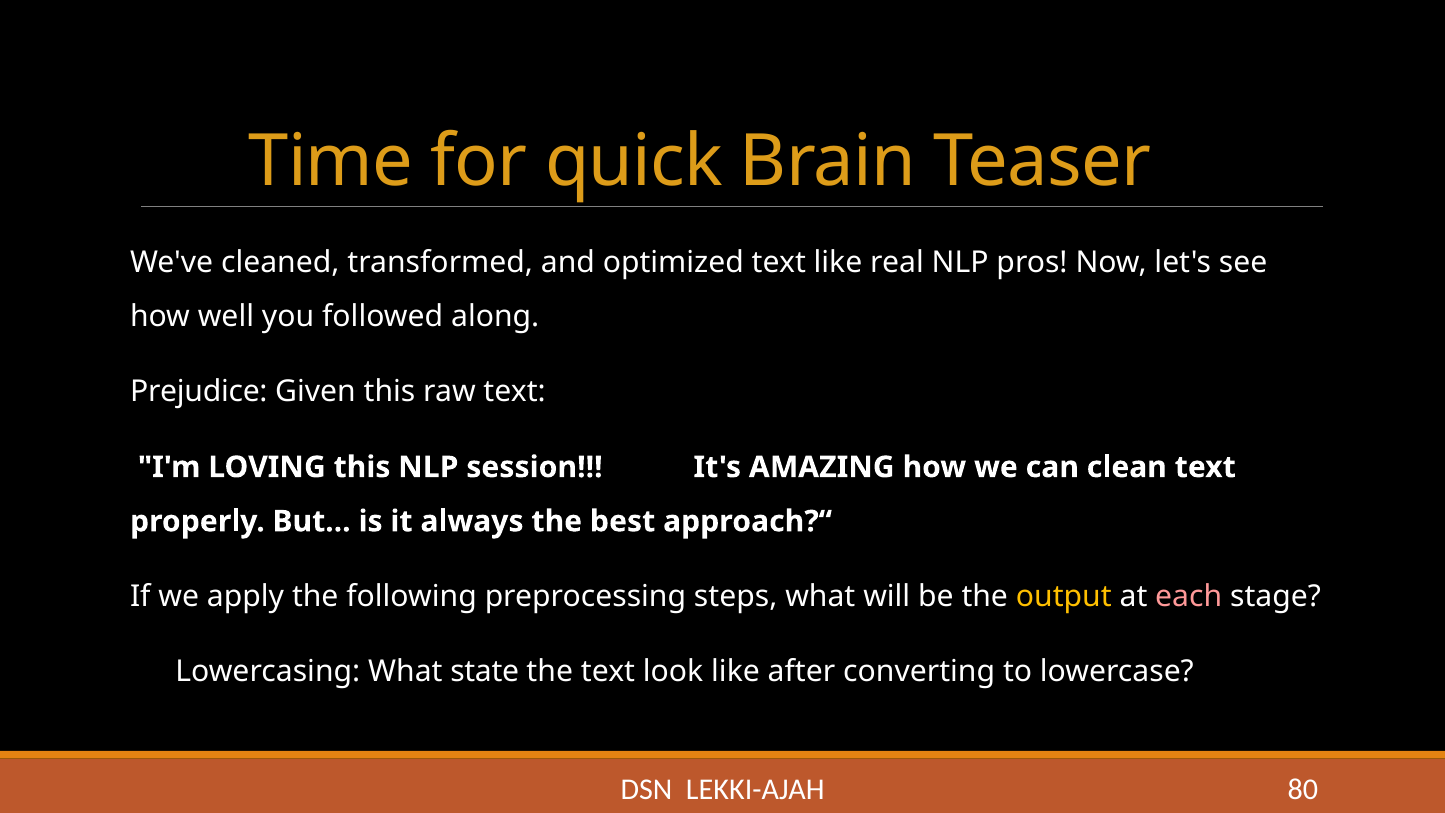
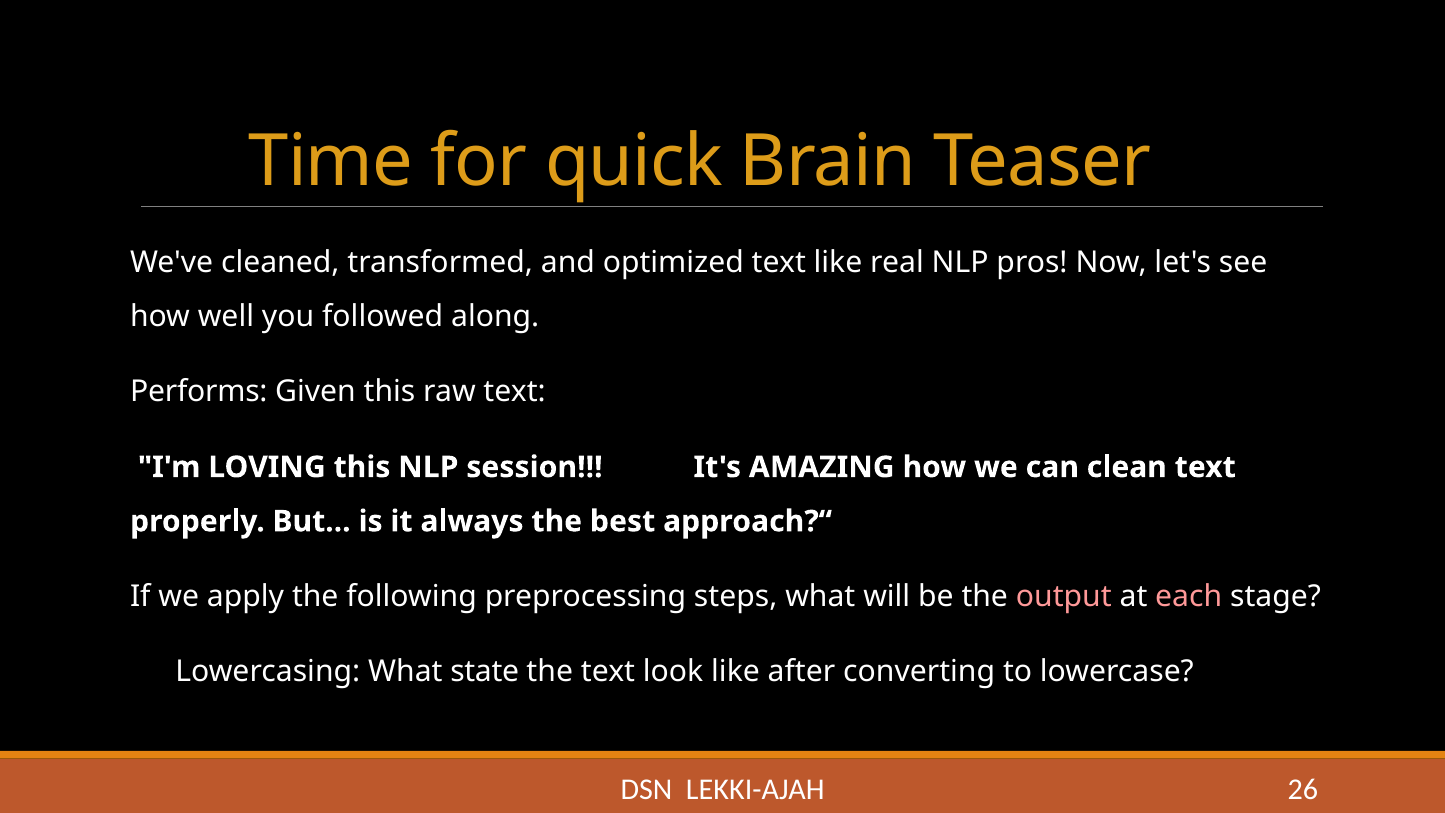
Prejudice: Prejudice -> Performs
output colour: yellow -> pink
80: 80 -> 26
